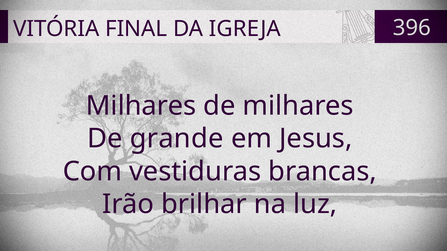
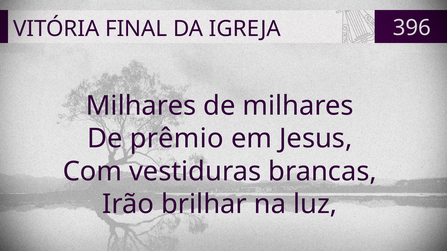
grande: grande -> prêmio
